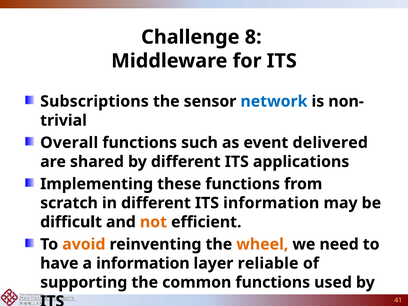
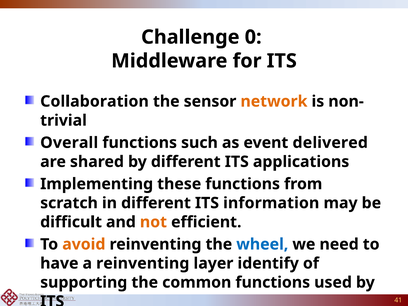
8: 8 -> 0
Subscriptions: Subscriptions -> Collaboration
network colour: blue -> orange
wheel colour: orange -> blue
a information: information -> reinventing
reliable: reliable -> identify
